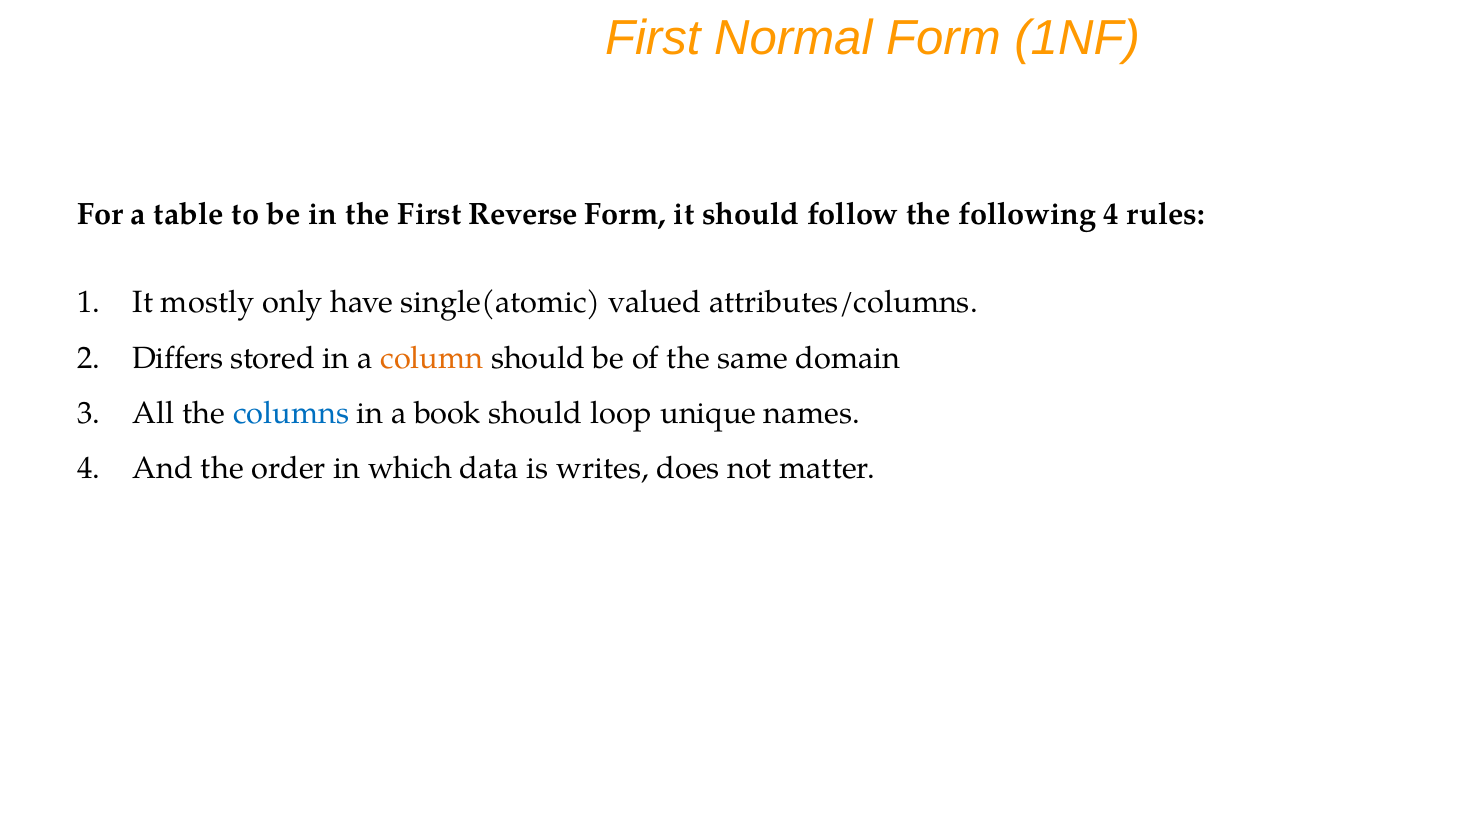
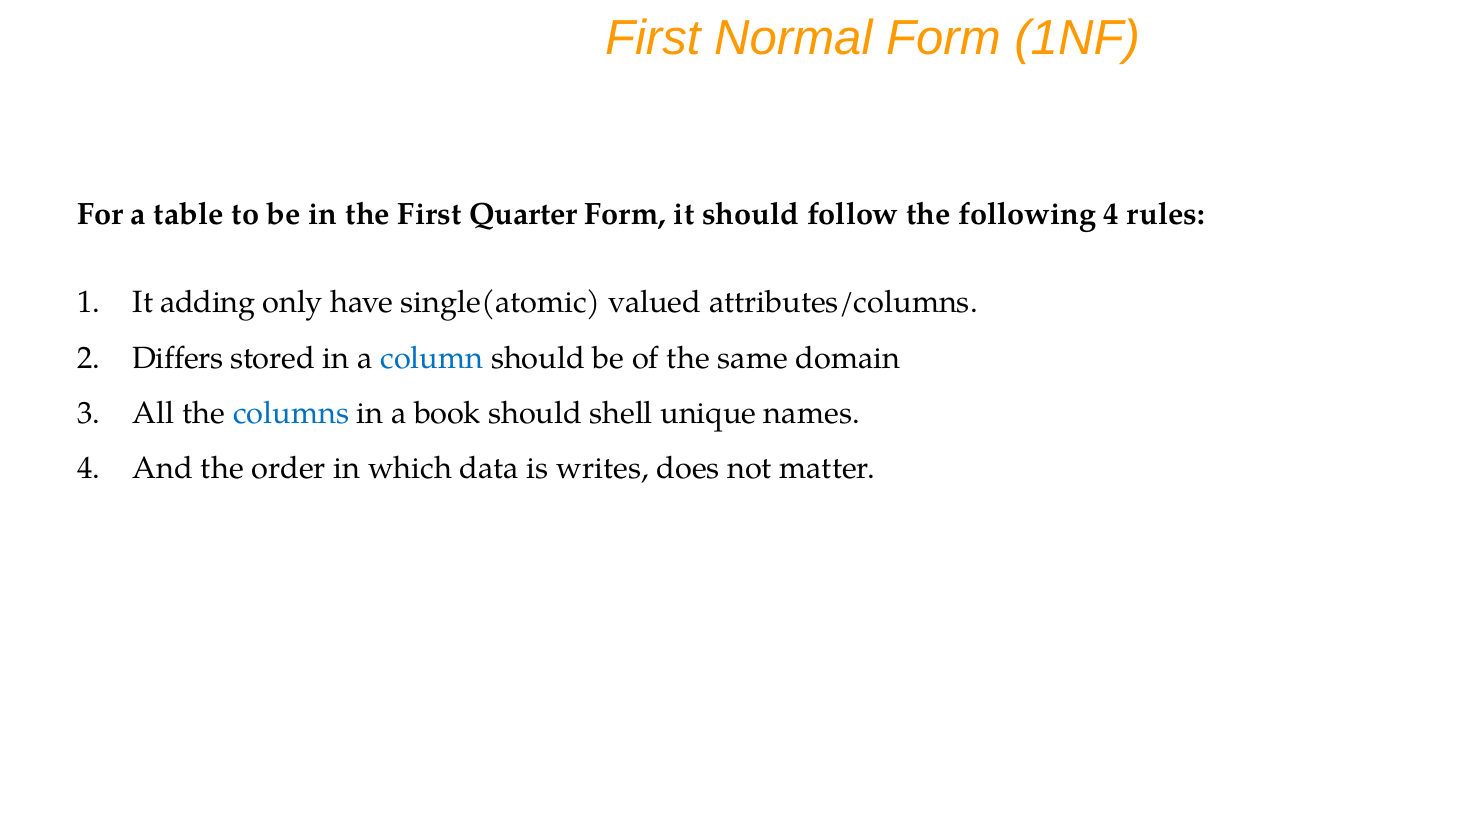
Reverse: Reverse -> Quarter
mostly: mostly -> adding
column colour: orange -> blue
loop: loop -> shell
